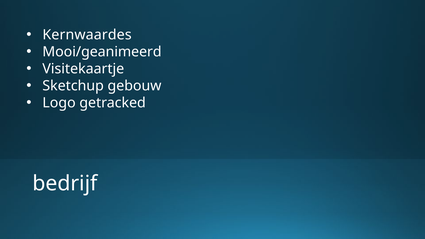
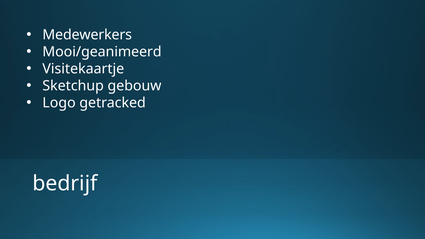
Kernwaardes: Kernwaardes -> Medewerkers
